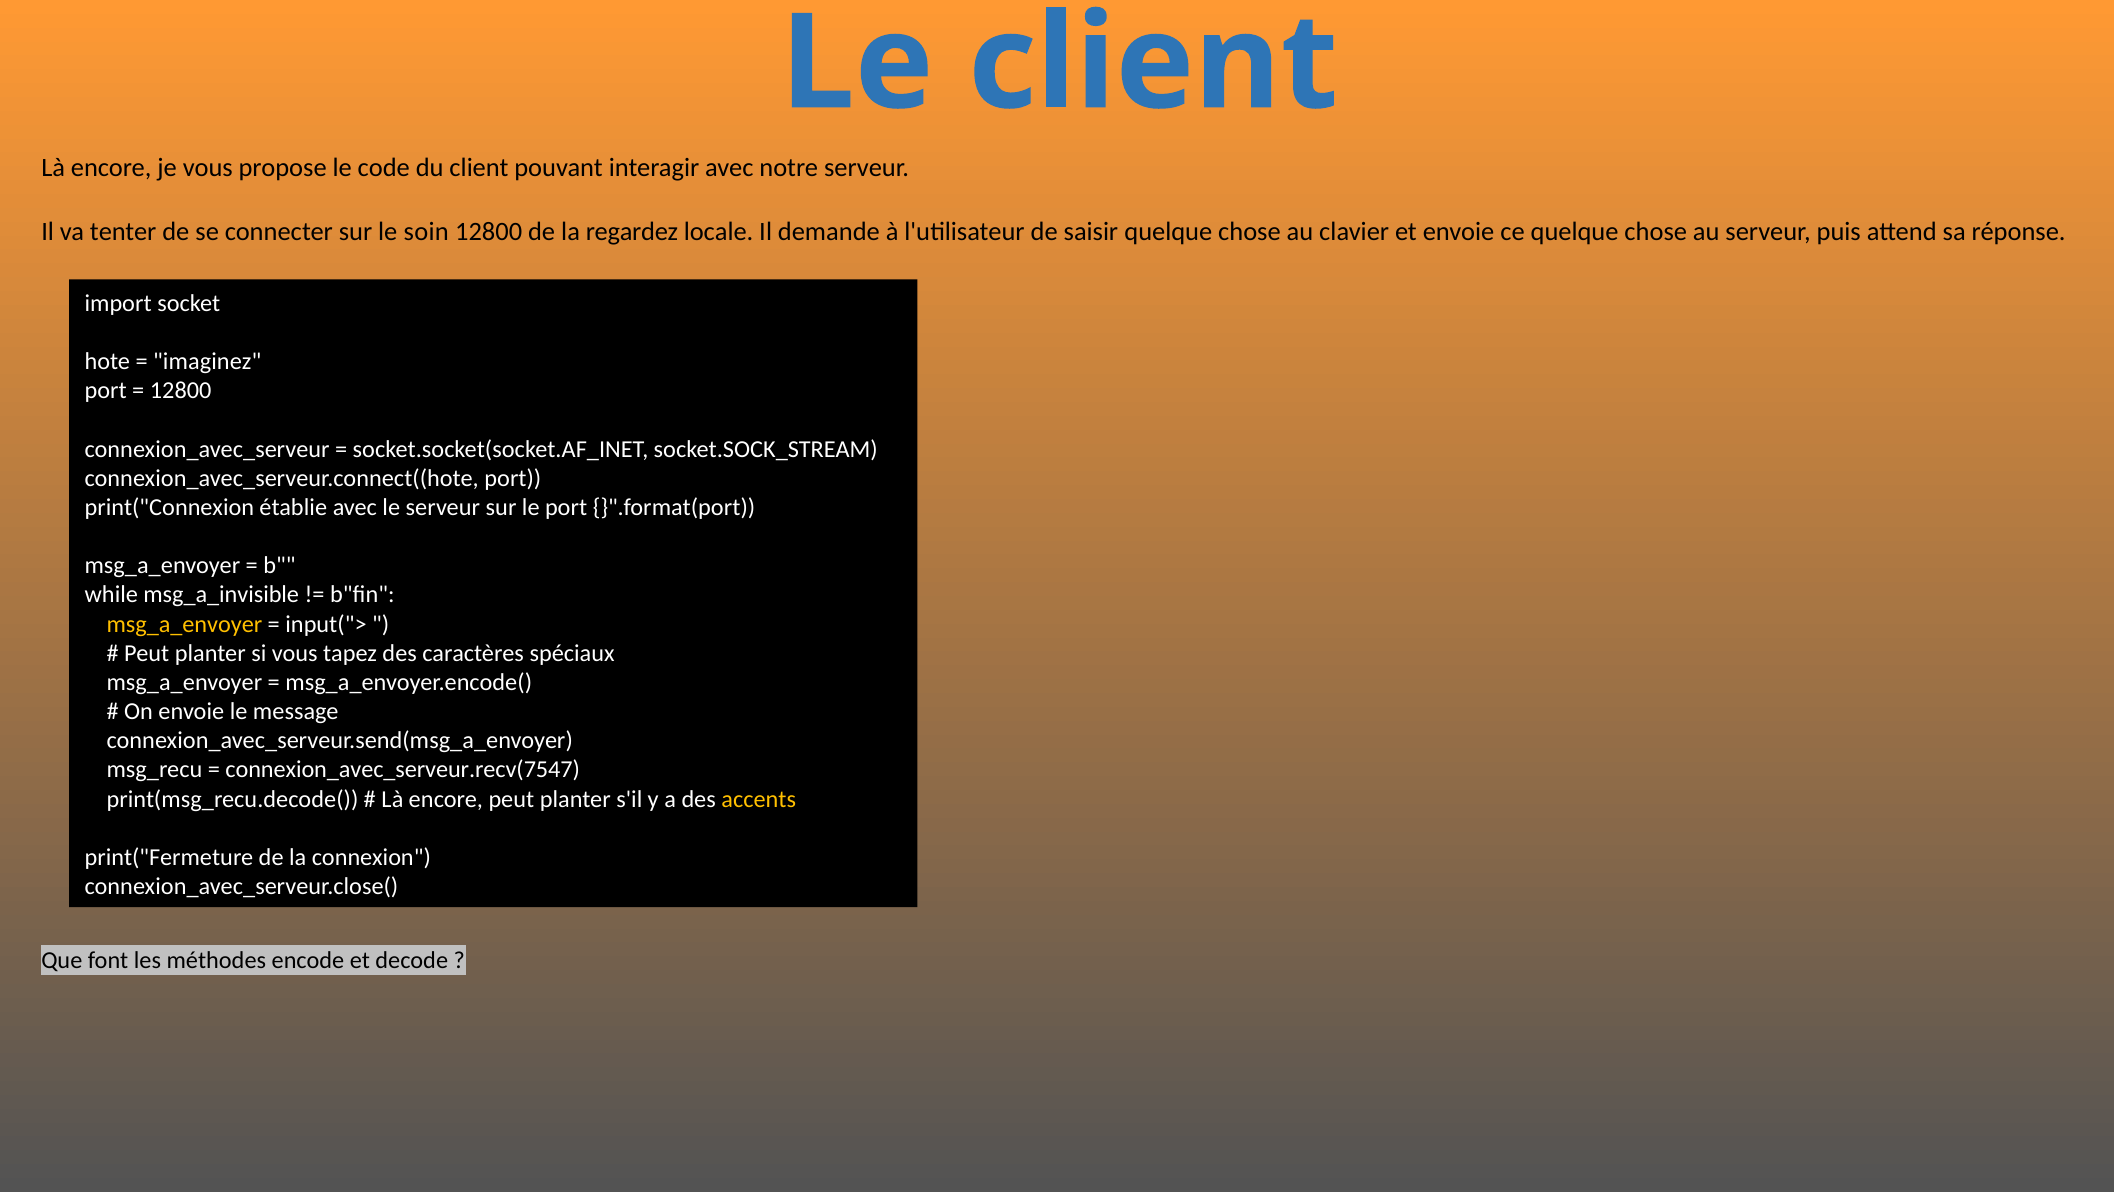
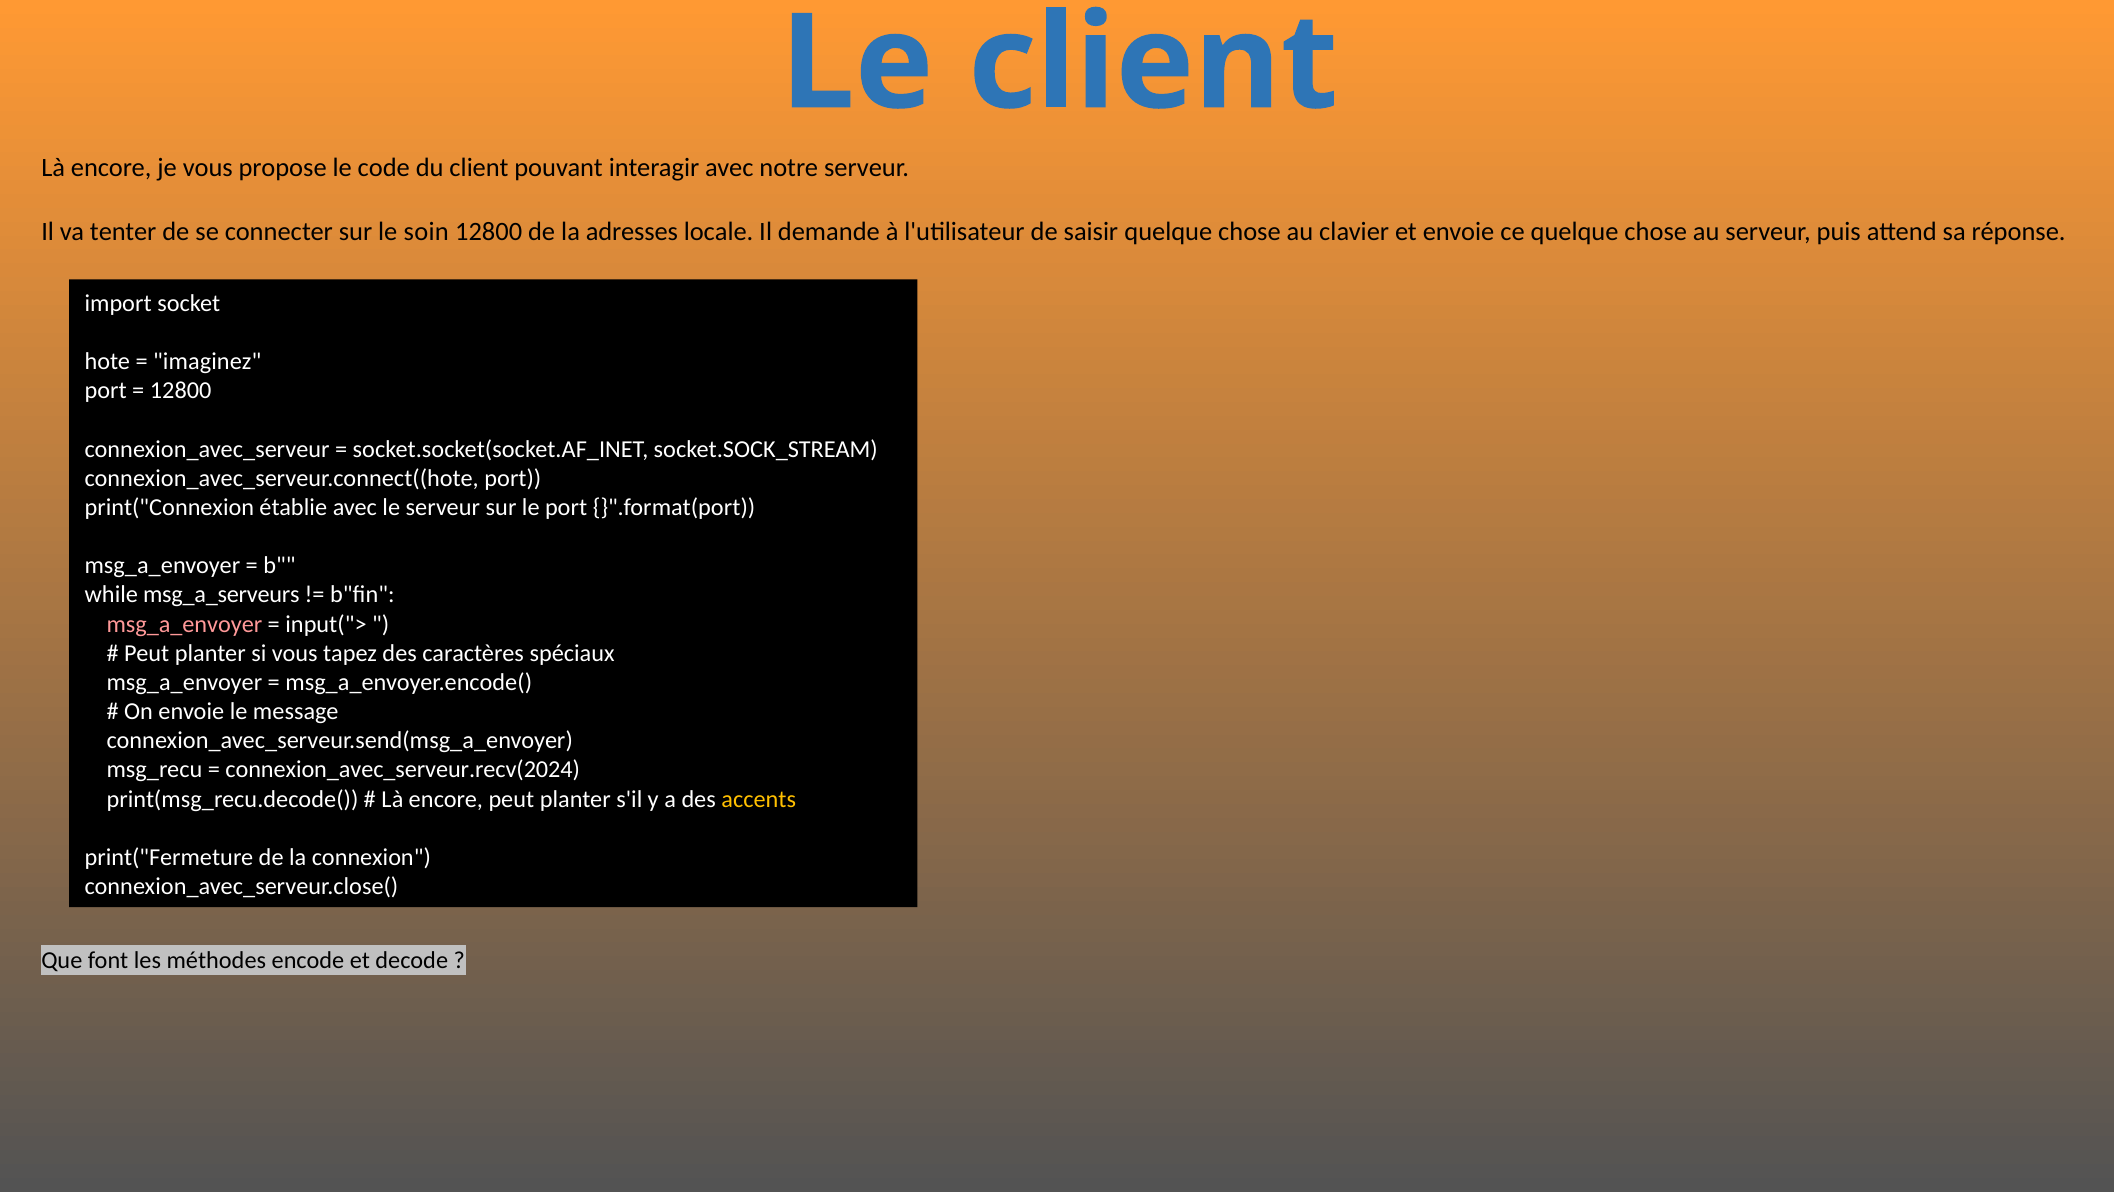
regardez: regardez -> adresses
msg_a_invisible: msg_a_invisible -> msg_a_serveurs
msg_a_envoyer at (184, 624) colour: yellow -> pink
connexion_avec_serveur.recv(7547: connexion_avec_serveur.recv(7547 -> connexion_avec_serveur.recv(2024
